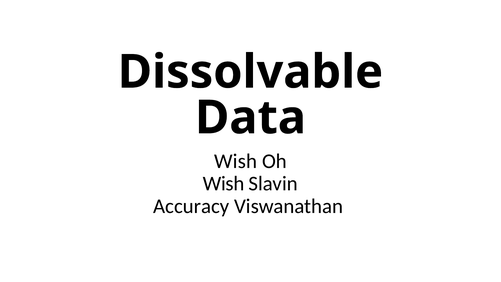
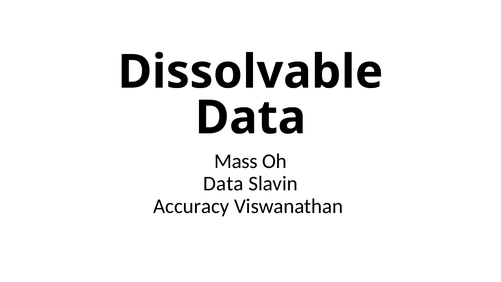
Wish at (236, 161): Wish -> Mass
Wish at (224, 184): Wish -> Data
